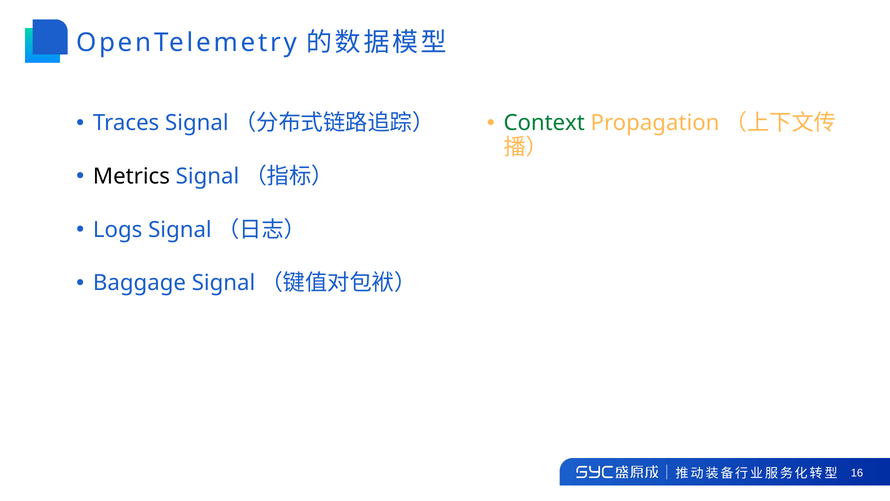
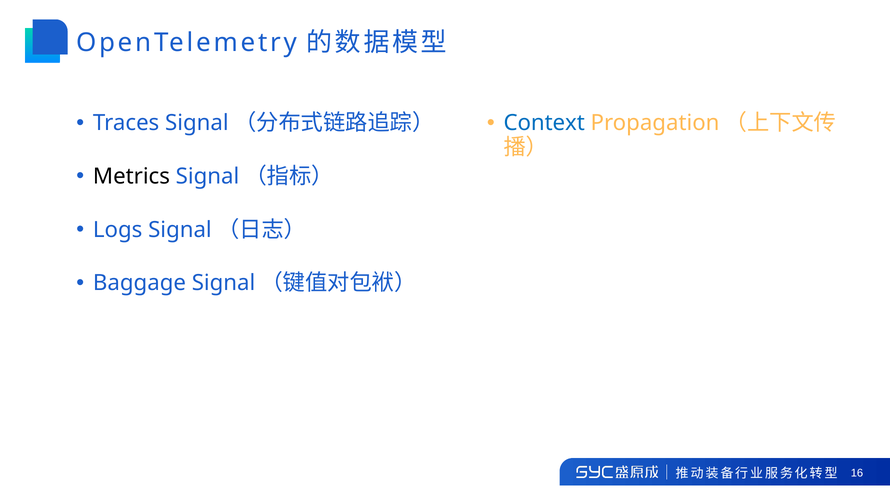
Context colour: green -> blue
